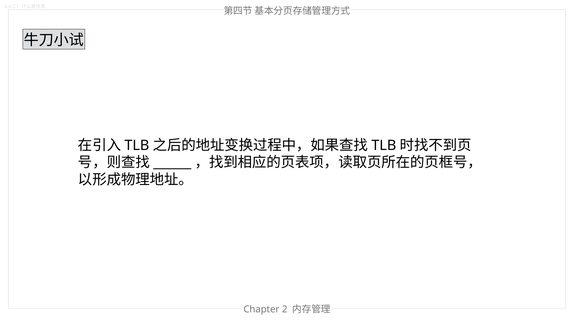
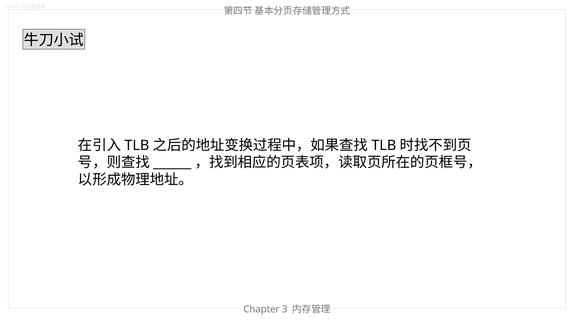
2: 2 -> 3
